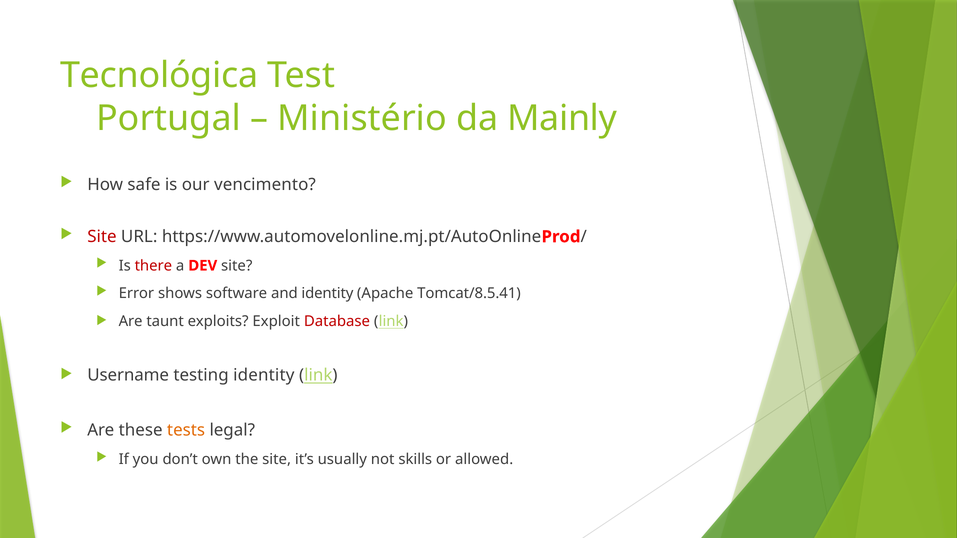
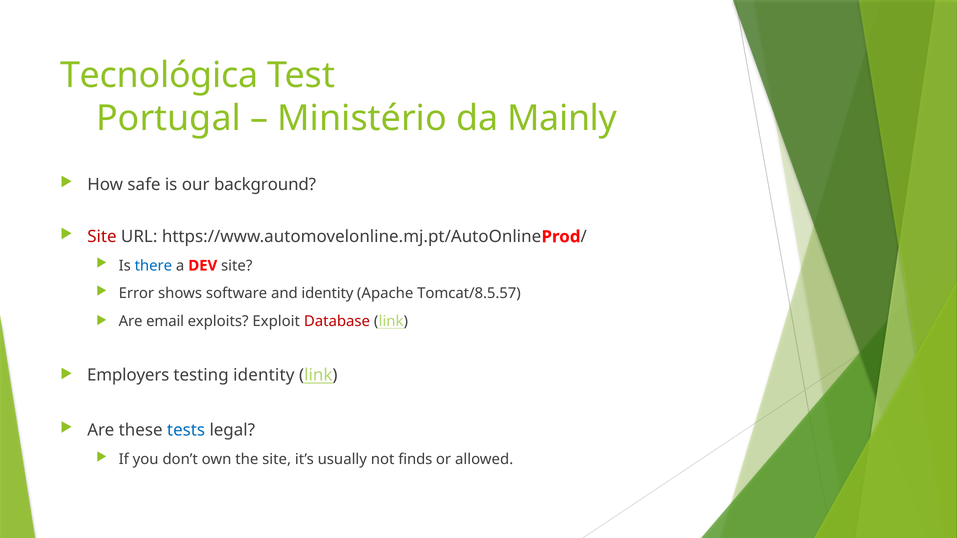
vencimento: vencimento -> background
there colour: red -> blue
Tomcat/8.5.41: Tomcat/8.5.41 -> Tomcat/8.5.57
taunt: taunt -> email
Username: Username -> Employers
tests colour: orange -> blue
skills: skills -> finds
